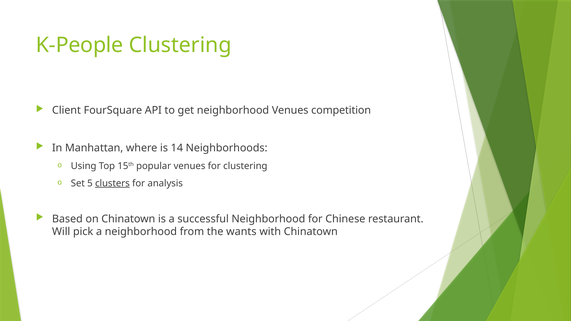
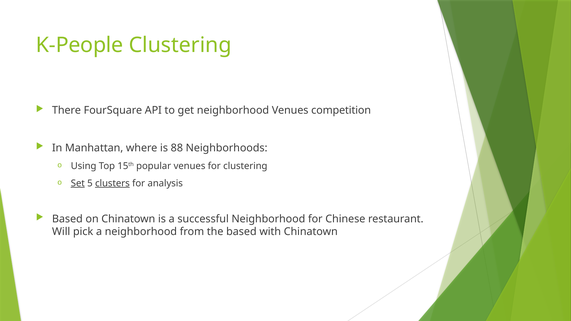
Client: Client -> There
14: 14 -> 88
Set underline: none -> present
the wants: wants -> based
